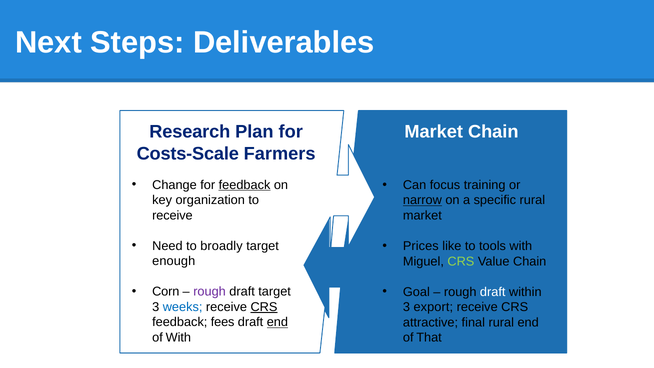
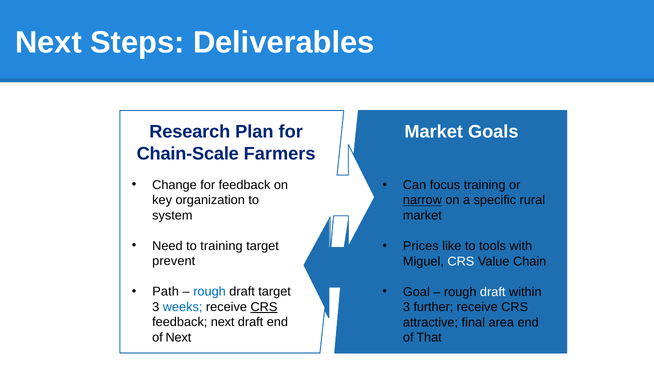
Market Chain: Chain -> Goals
Costs-Scale: Costs-Scale -> Chain-Scale
feedback at (245, 185) underline: present -> none
receive at (172, 215): receive -> system
to broadly: broadly -> training
enough: enough -> prevent
CRS at (461, 261) colour: light green -> white
Corn: Corn -> Path
rough at (210, 292) colour: purple -> blue
export: export -> further
feedback fees: fees -> next
end at (277, 322) underline: present -> none
final rural: rural -> area
of With: With -> Next
